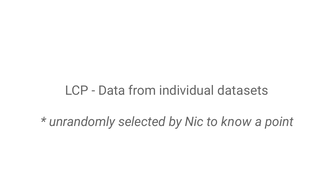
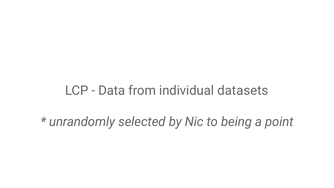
know: know -> being
